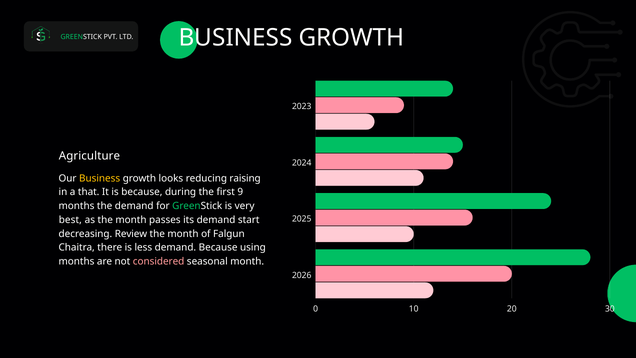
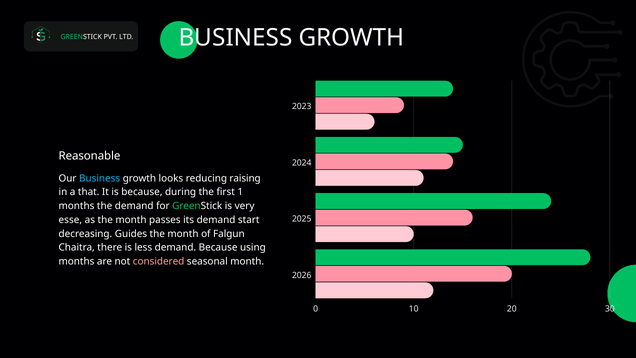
Agriculture: Agriculture -> Reasonable
Business at (100, 178) colour: yellow -> light blue
9: 9 -> 1
best: best -> esse
Review: Review -> Guides
